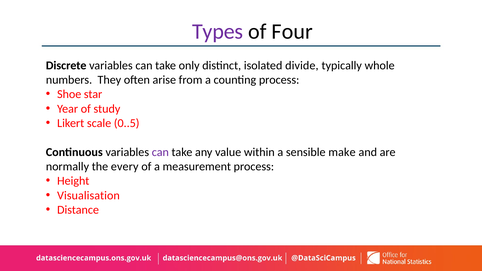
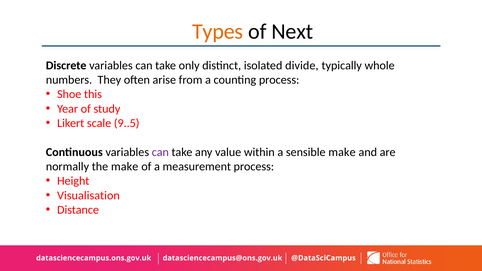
Types colour: purple -> orange
Four: Four -> Next
star: star -> this
0..5: 0..5 -> 9..5
the every: every -> make
